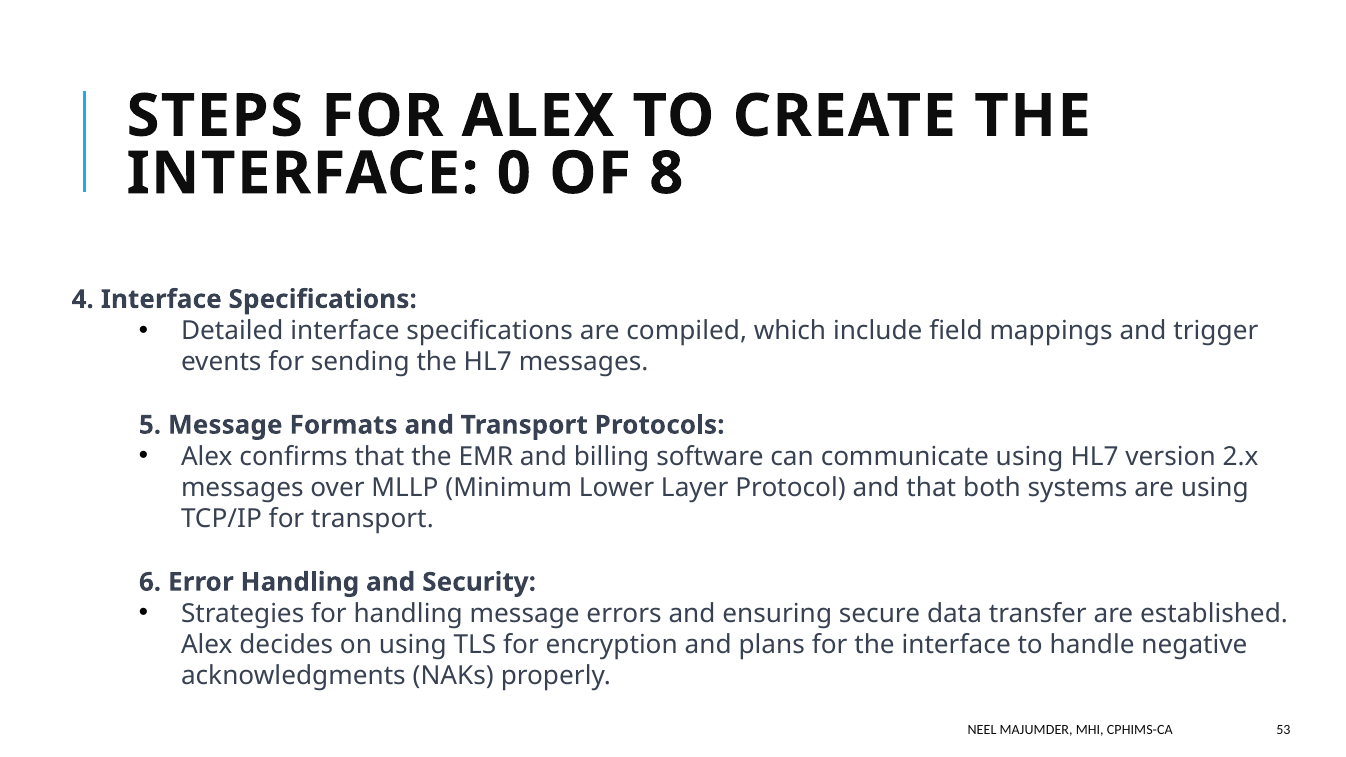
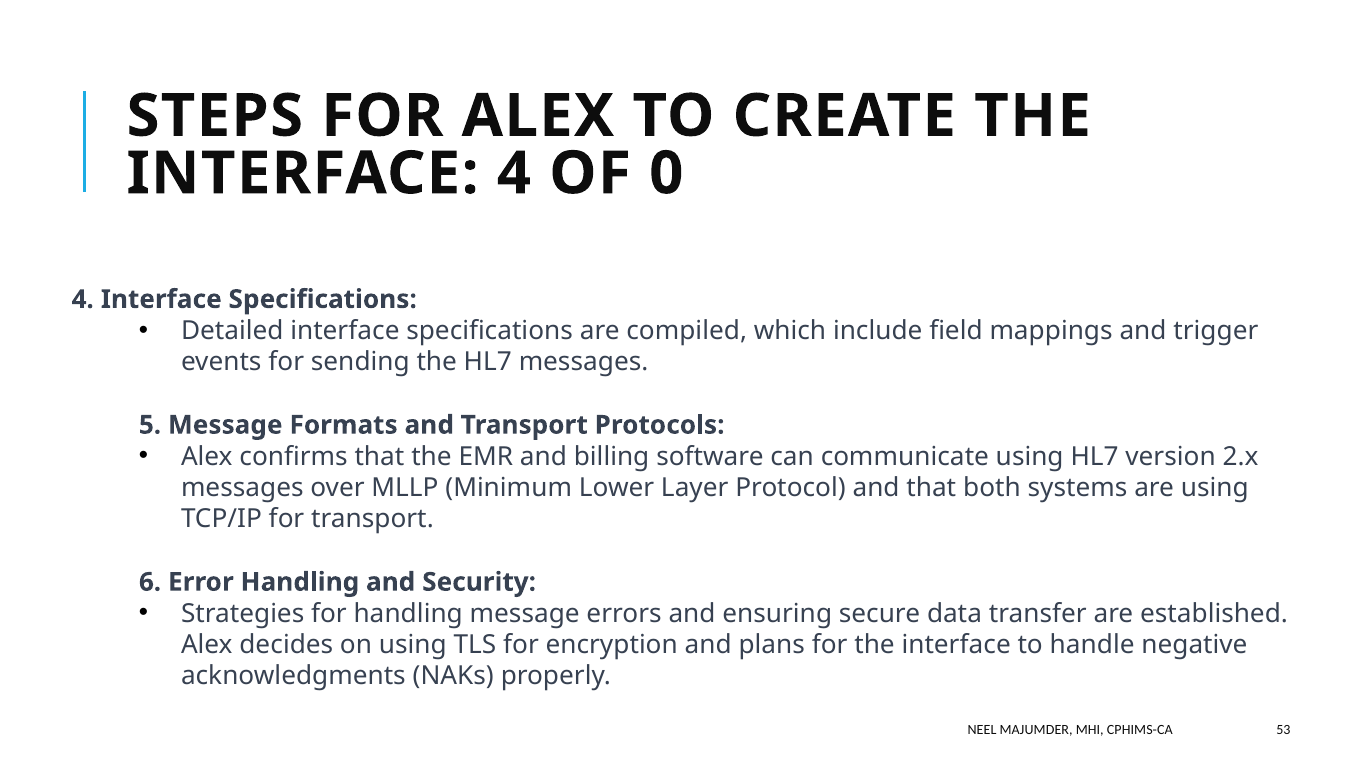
INTERFACE 0: 0 -> 4
8: 8 -> 0
